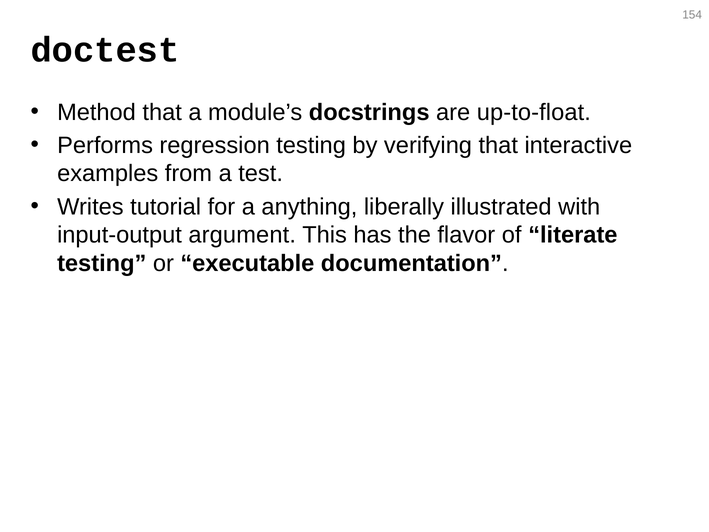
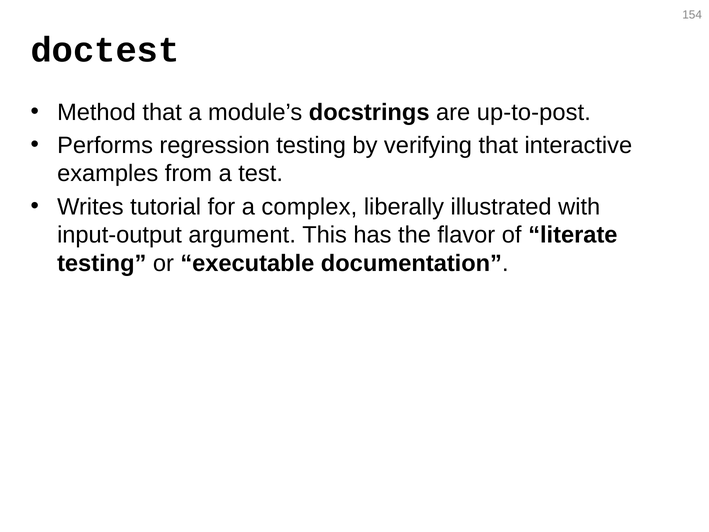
up-to-float: up-to-float -> up-to-post
anything: anything -> complex
